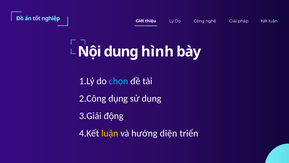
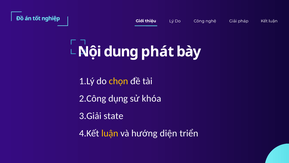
hình: hình -> phát
chọn colour: light blue -> yellow
sử dung: dung -> khóa
động: động -> state
